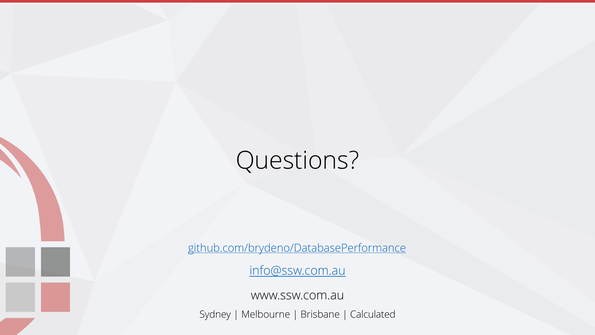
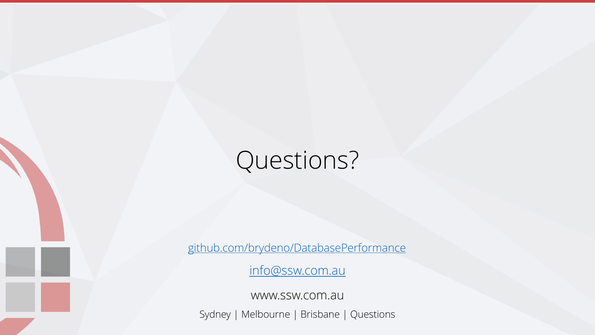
Calculated at (373, 314): Calculated -> Questions
